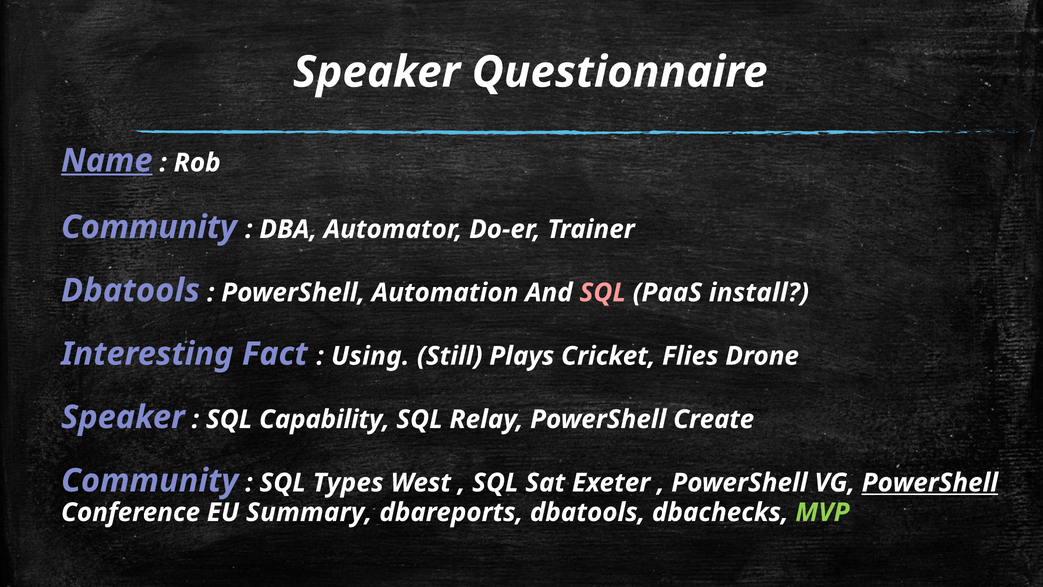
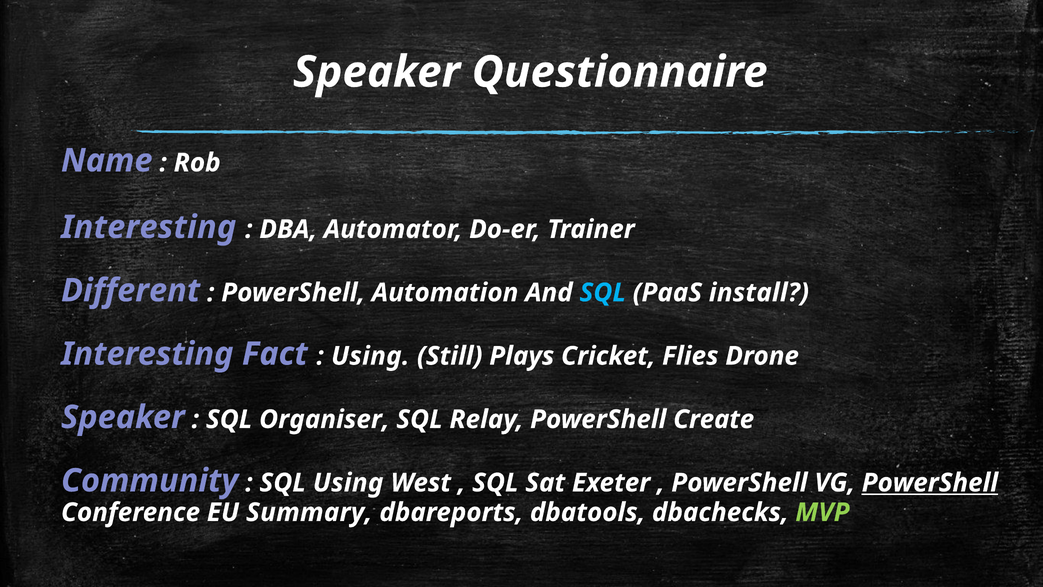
Name underline: present -> none
Community at (149, 227): Community -> Interesting
Dbatools at (130, 290): Dbatools -> Different
SQL at (603, 293) colour: pink -> light blue
Capability: Capability -> Organiser
SQL Types: Types -> Using
